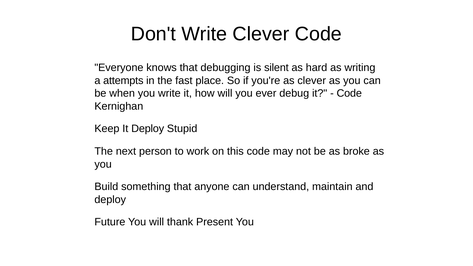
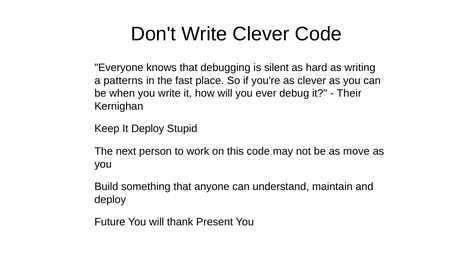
attempts: attempts -> patterns
Code at (349, 93): Code -> Their
broke: broke -> move
